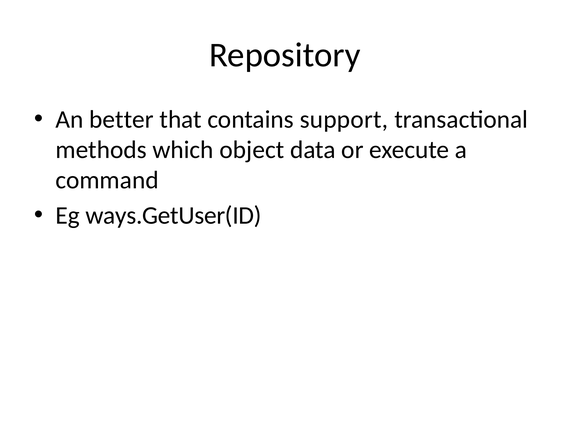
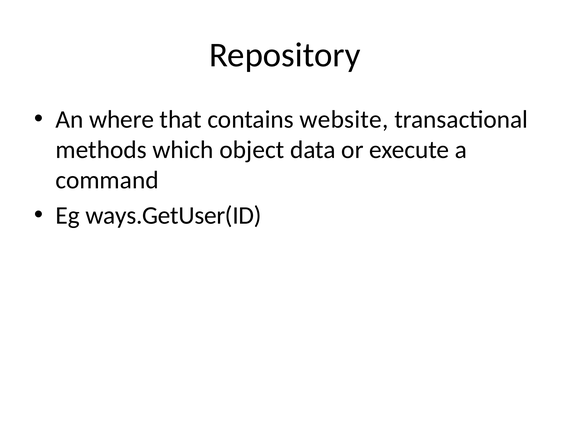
better: better -> where
support: support -> website
